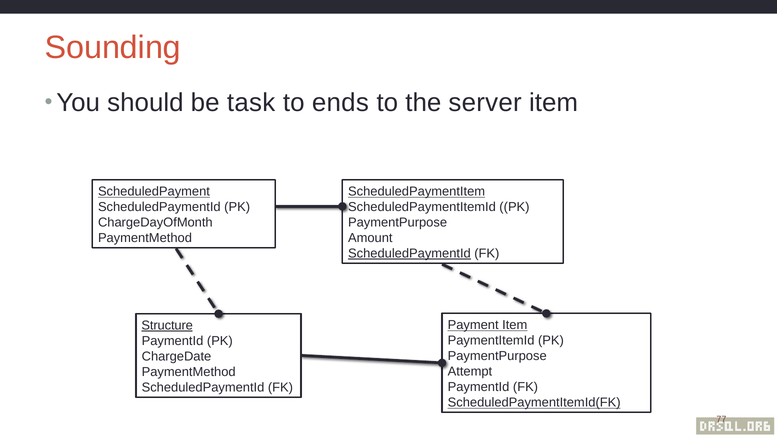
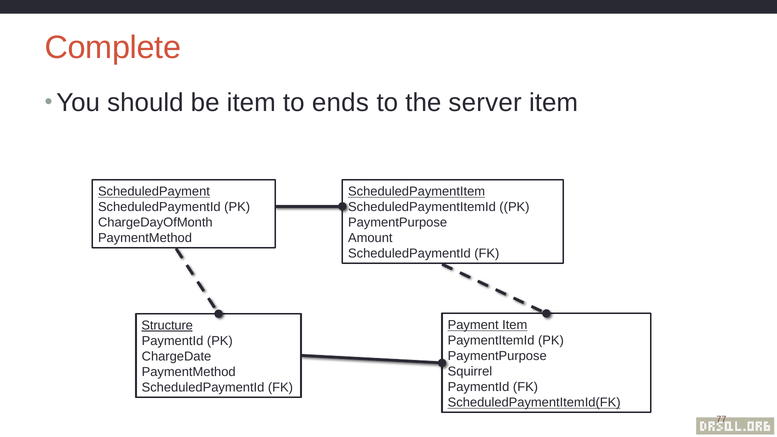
Sounding: Sounding -> Complete
be task: task -> item
ScheduledPaymentId at (409, 254) underline: present -> none
Attempt: Attempt -> Squirrel
